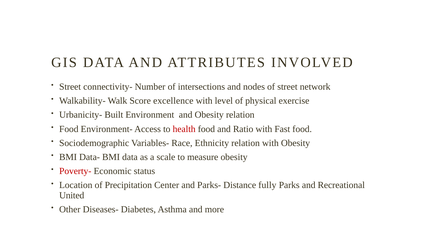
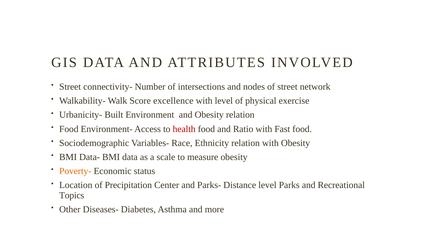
Poverty- colour: red -> orange
Distance fully: fully -> level
United: United -> Topics
